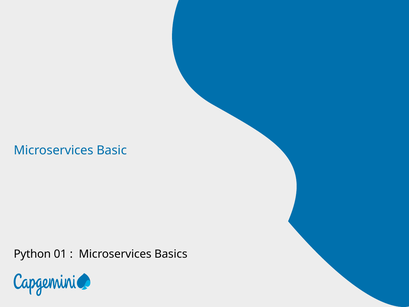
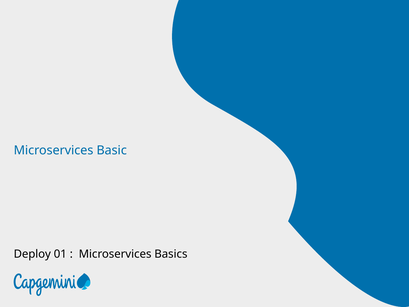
Python: Python -> Deploy
